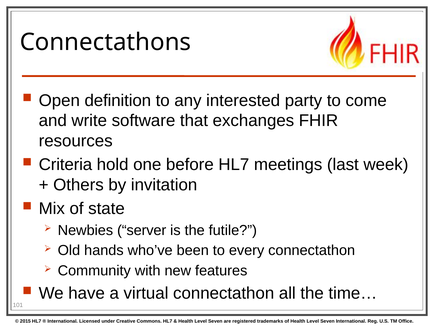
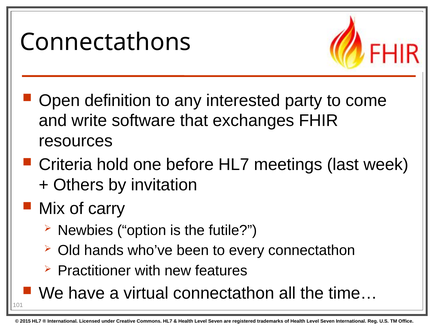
state: state -> carry
server: server -> option
Community: Community -> Practitioner
